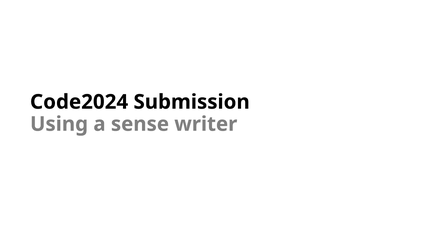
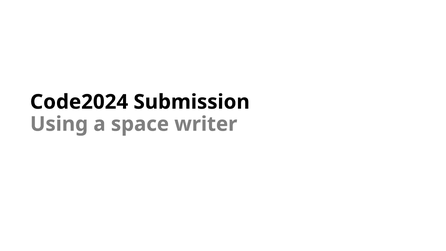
sense: sense -> space
